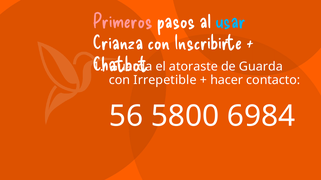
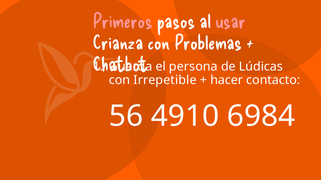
usar colour: light blue -> pink
Inscribirte: Inscribirte -> Problemas
atoraste: atoraste -> persona
de Guarda: Guarda -> Lúdicas
5800: 5800 -> 4910
